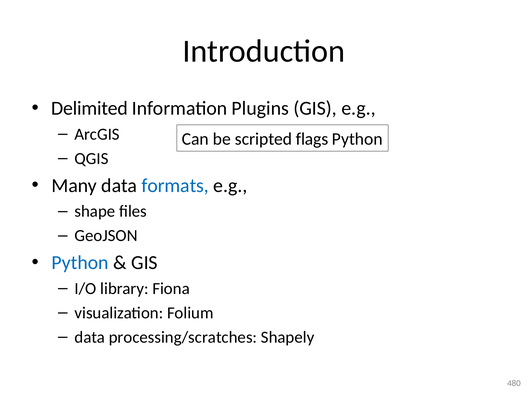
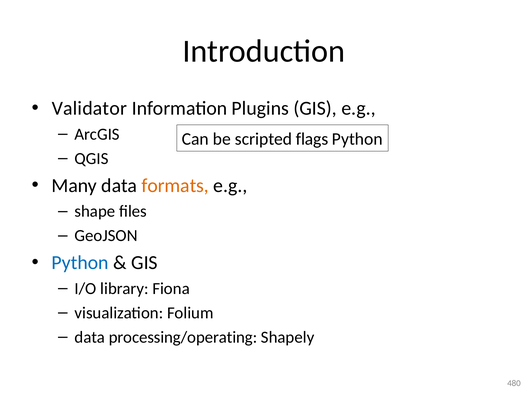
Delimited: Delimited -> Validator
formats colour: blue -> orange
processing/scratches: processing/scratches -> processing/operating
